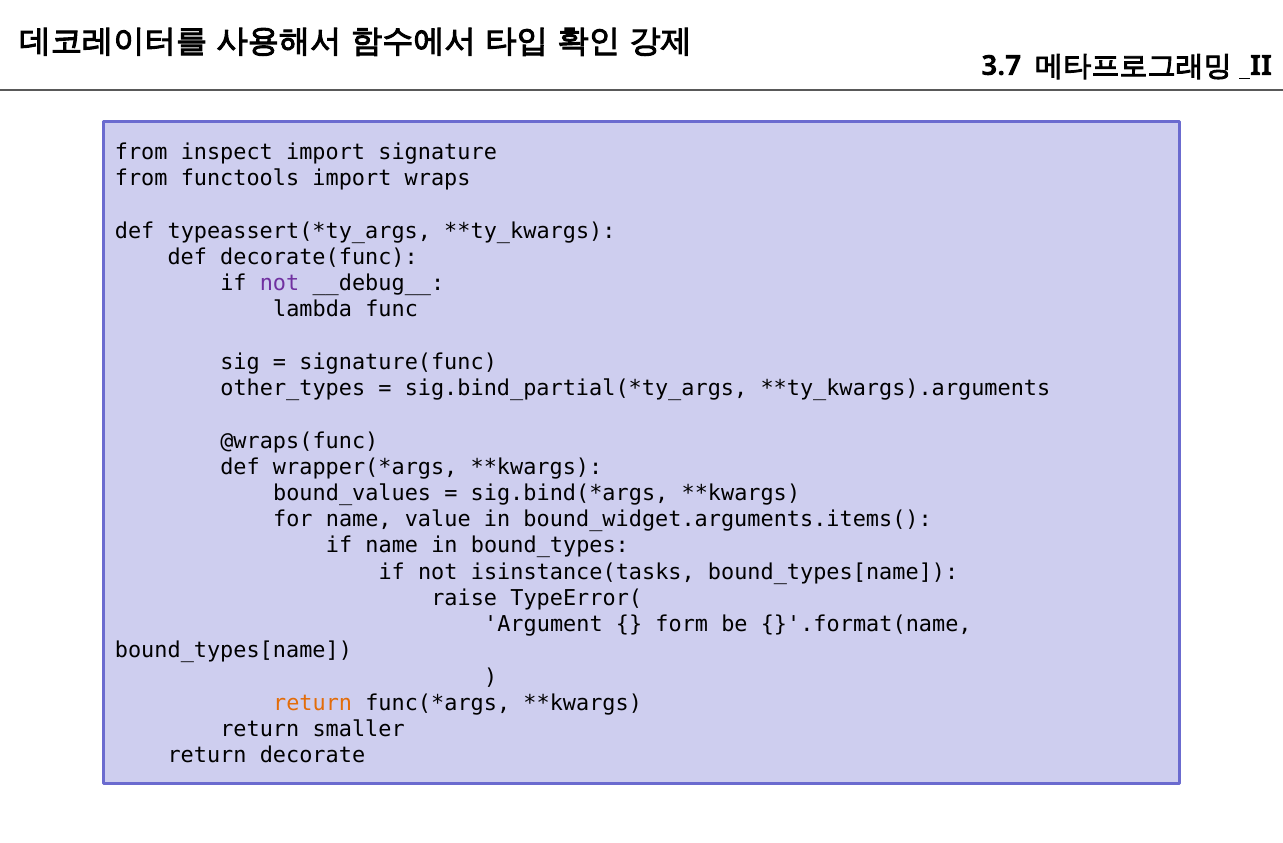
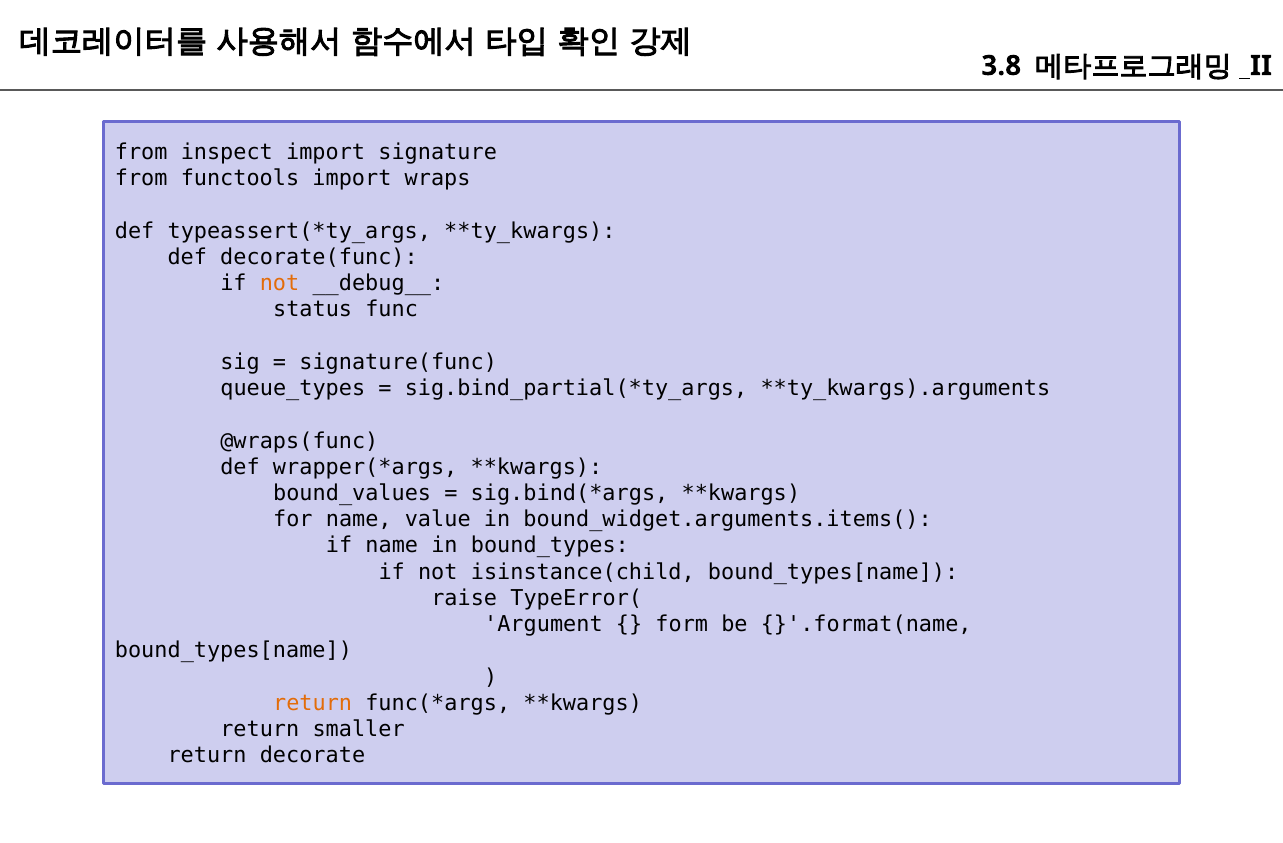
3.7: 3.7 -> 3.8
not at (280, 283) colour: purple -> orange
lambda: lambda -> status
other_types: other_types -> queue_types
isinstance(tasks: isinstance(tasks -> isinstance(child
